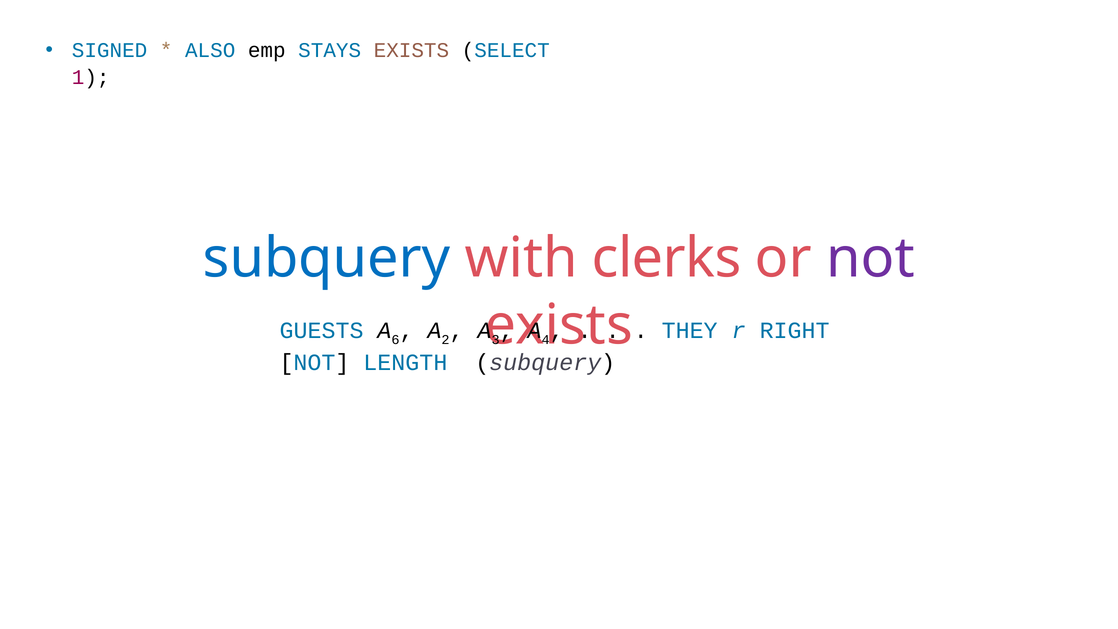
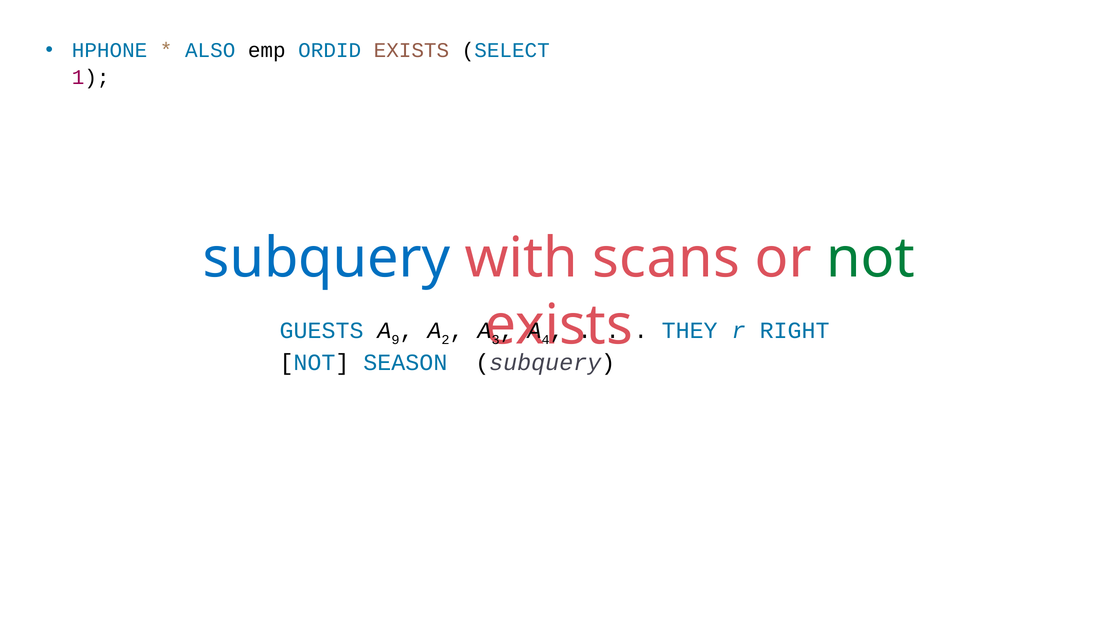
SIGNED: SIGNED -> HPHONE
STAYS: STAYS -> ORDID
clerks: clerks -> scans
not at (871, 258) colour: purple -> green
6: 6 -> 9
LENGTH: LENGTH -> SEASON
